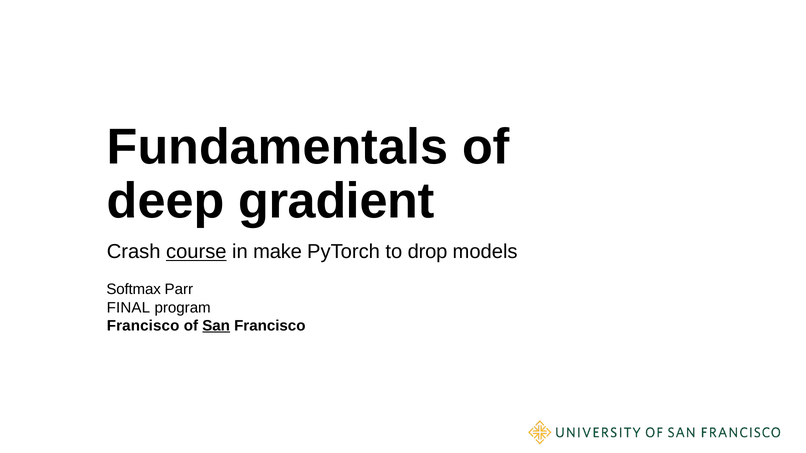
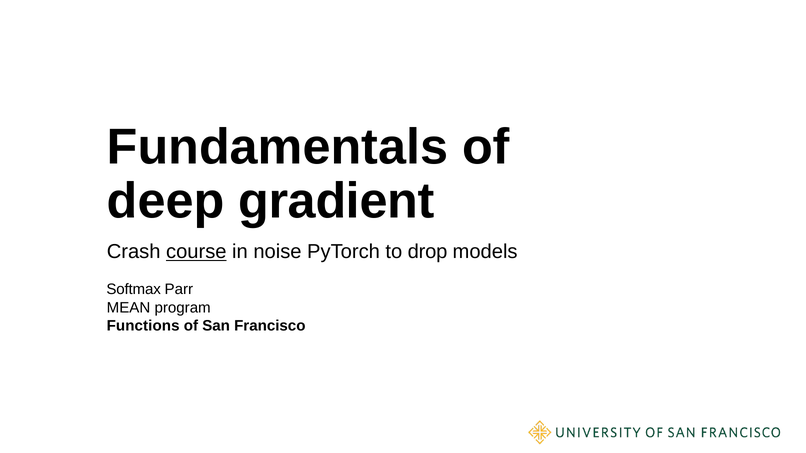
make: make -> noise
FINAL: FINAL -> MEAN
Francisco at (143, 326): Francisco -> Functions
San underline: present -> none
